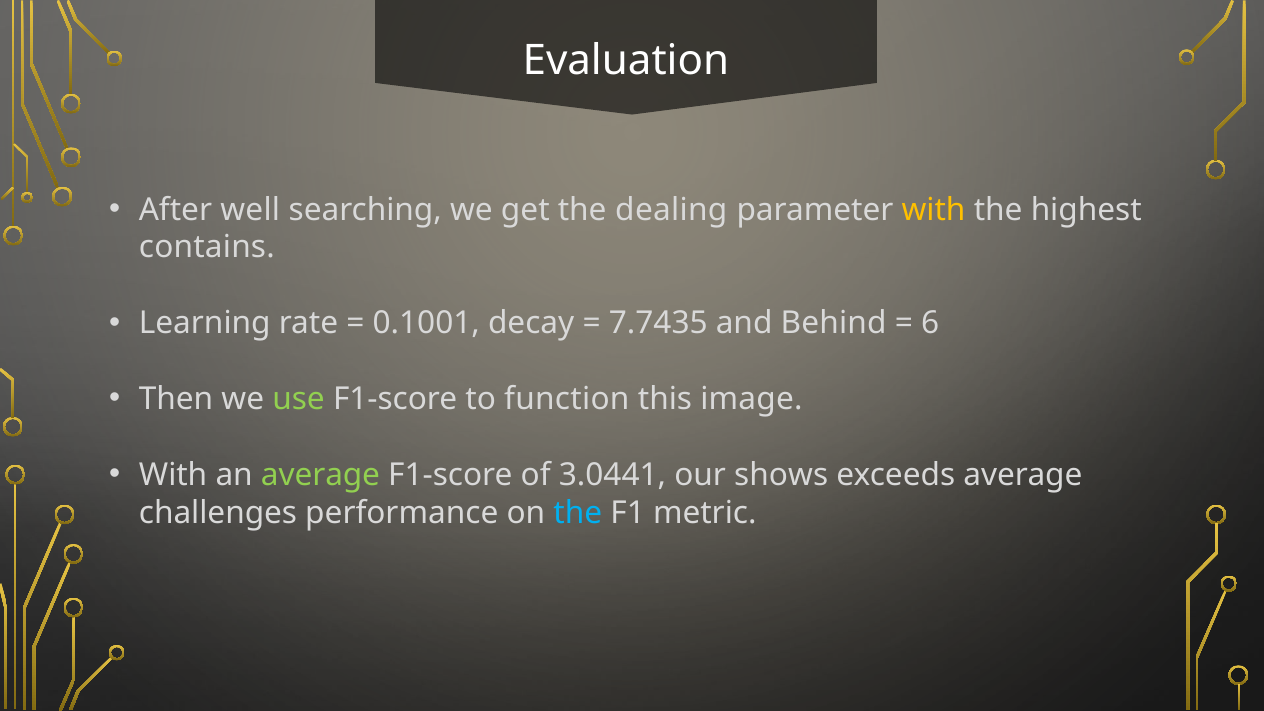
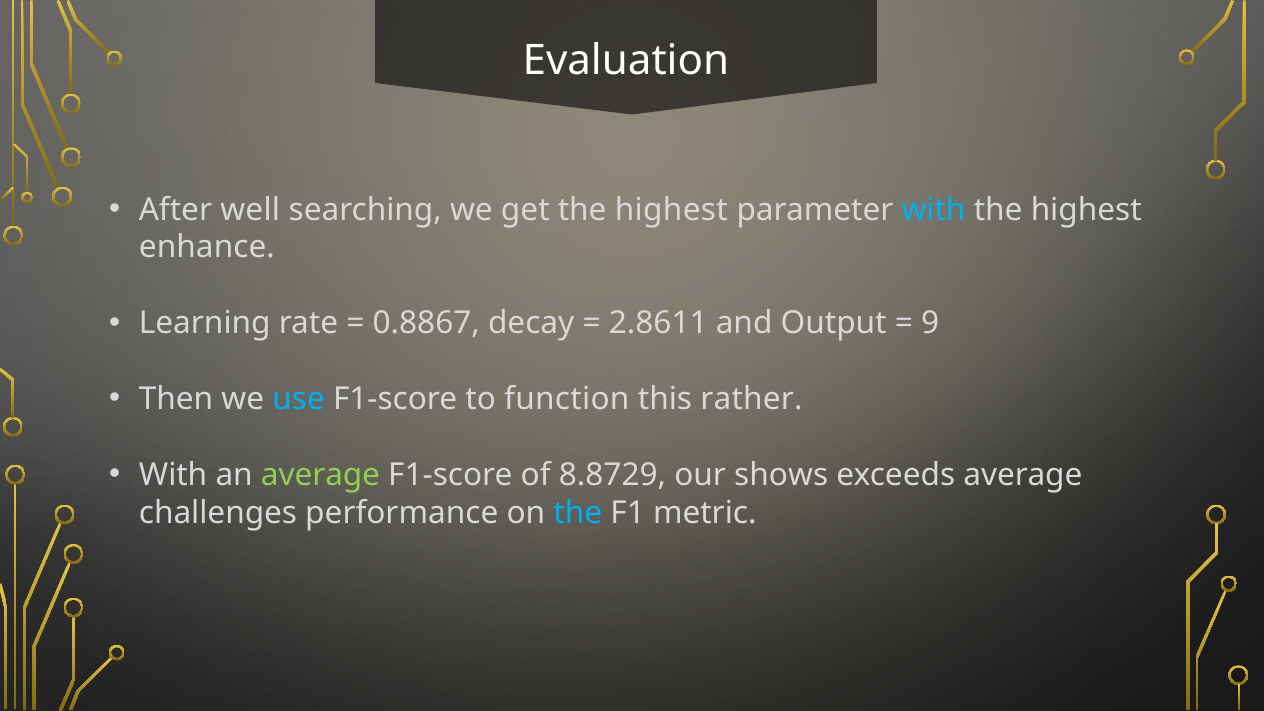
get the dealing: dealing -> highest
with at (934, 210) colour: yellow -> light blue
contains: contains -> enhance
0.1001: 0.1001 -> 0.8867
7.7435: 7.7435 -> 2.8611
Behind: Behind -> Output
6: 6 -> 9
use colour: light green -> light blue
image: image -> rather
3.0441: 3.0441 -> 8.8729
